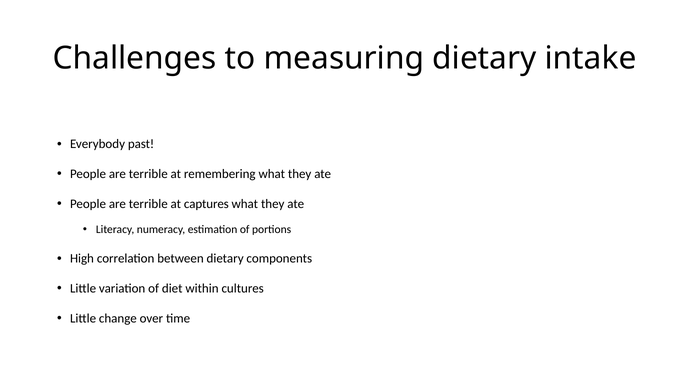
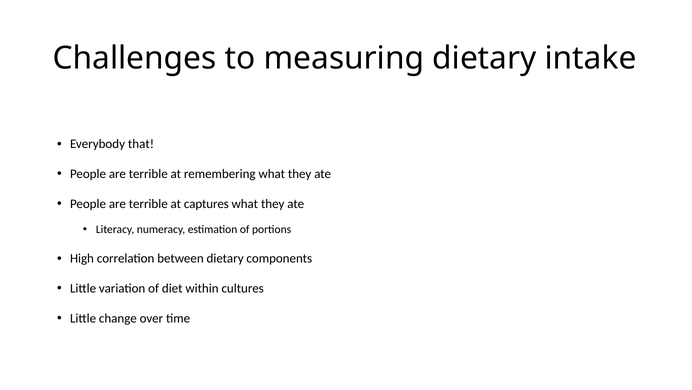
past: past -> that
